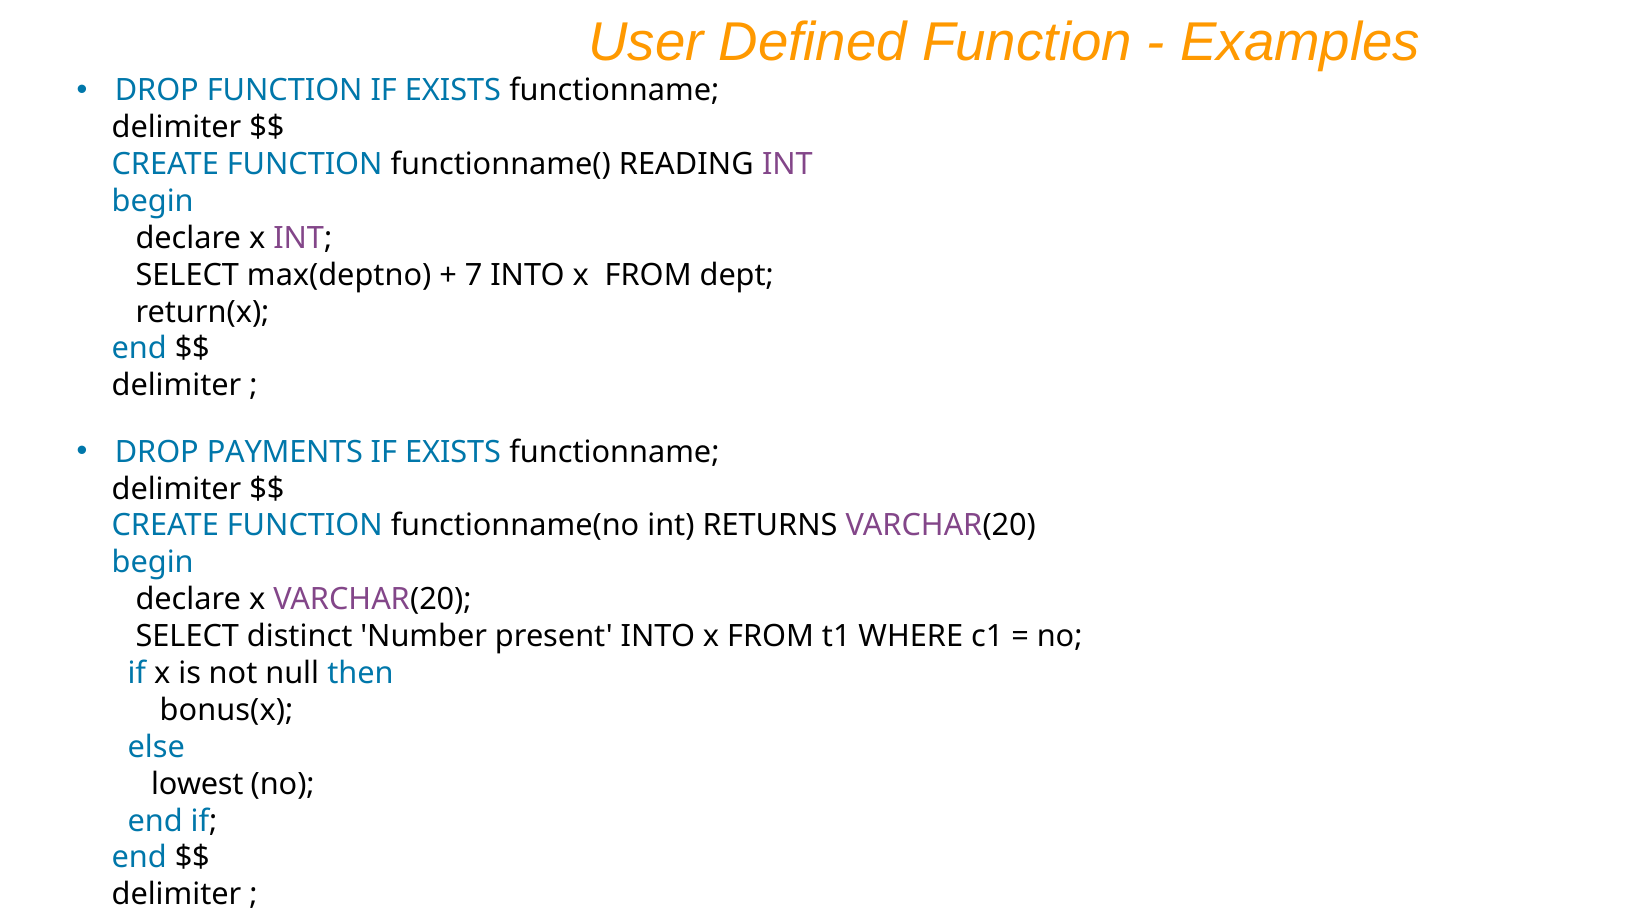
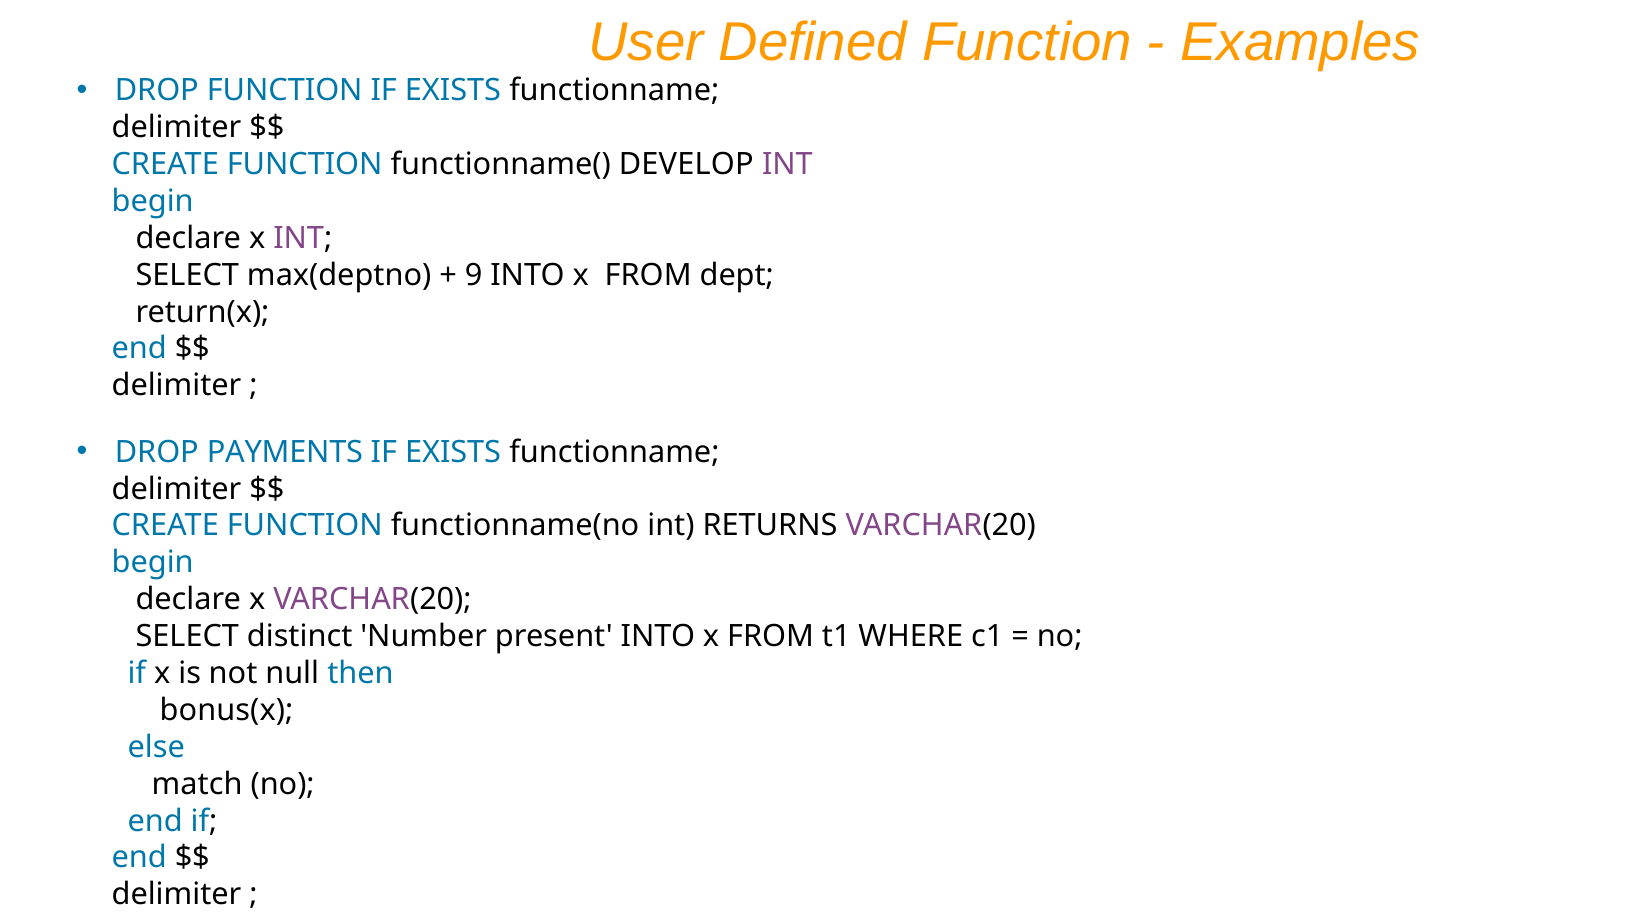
READING: READING -> DEVELOP
7: 7 -> 9
lowest: lowest -> match
